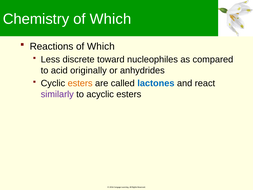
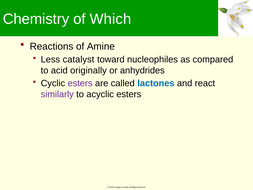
Reactions of Which: Which -> Amine
discrete: discrete -> catalyst
esters at (80, 83) colour: orange -> purple
